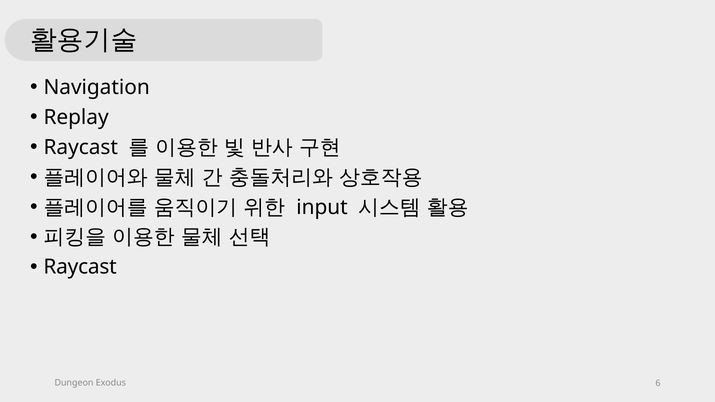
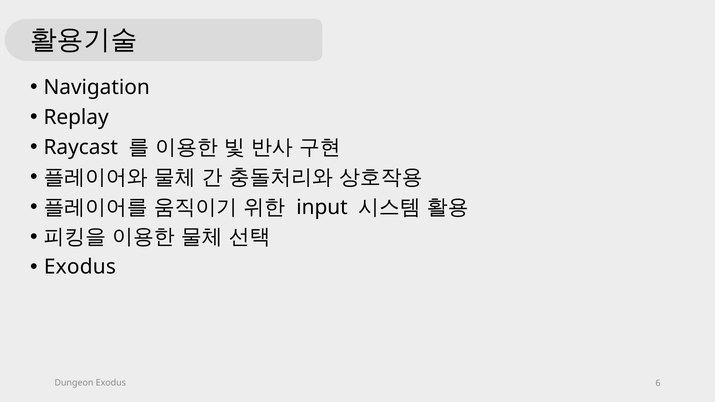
Raycast at (80, 267): Raycast -> Exodus
